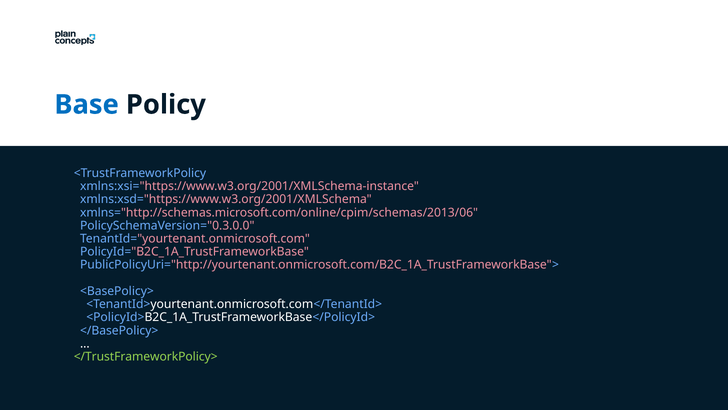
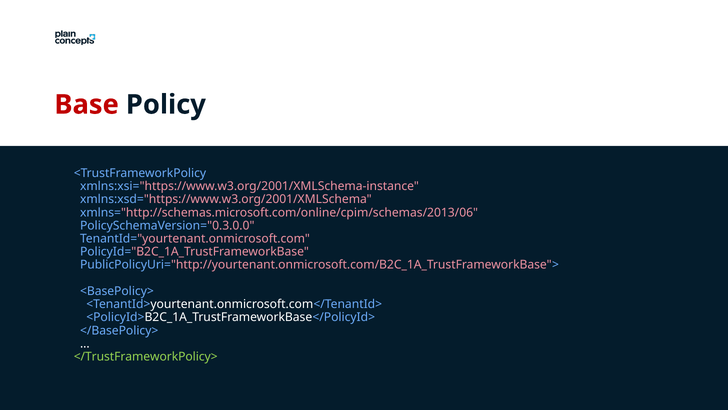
Base colour: blue -> red
